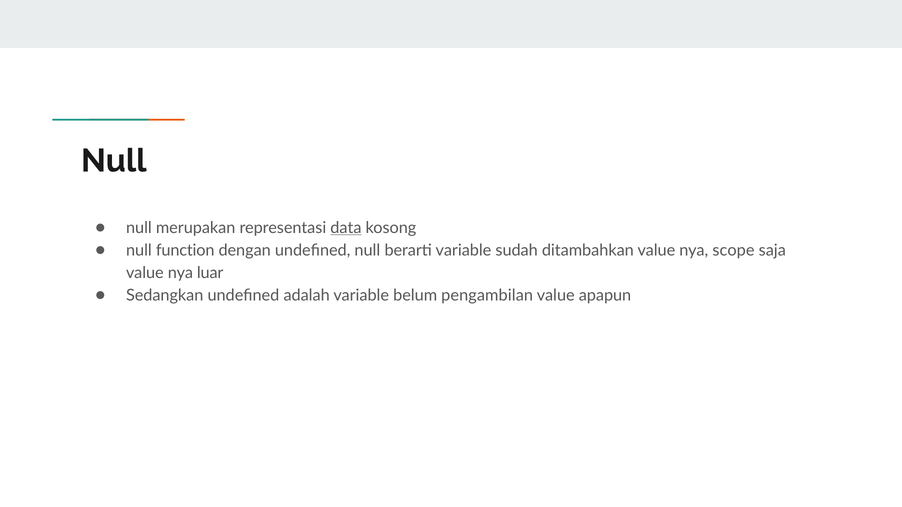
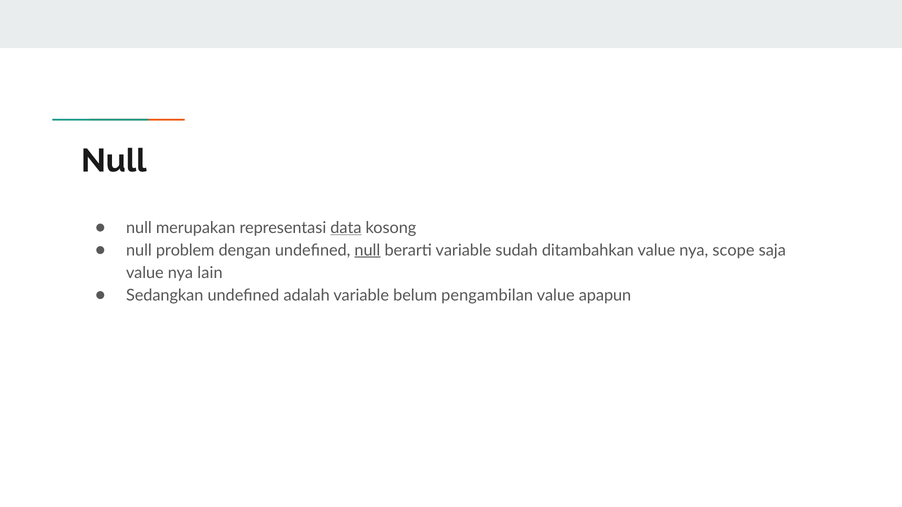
function: function -> problem
null at (367, 250) underline: none -> present
luar: luar -> lain
